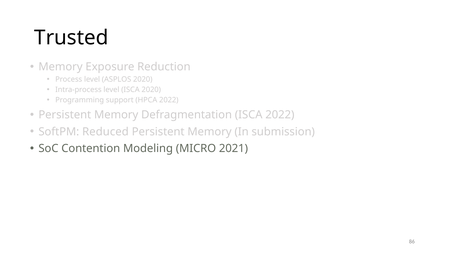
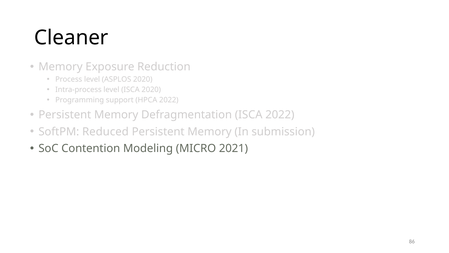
Trusted: Trusted -> Cleaner
